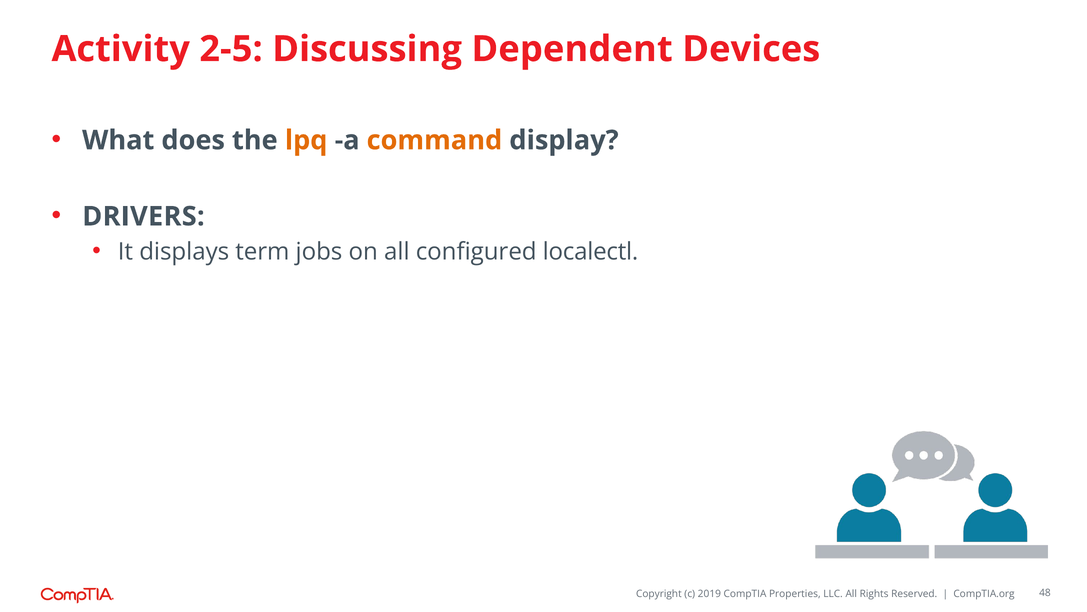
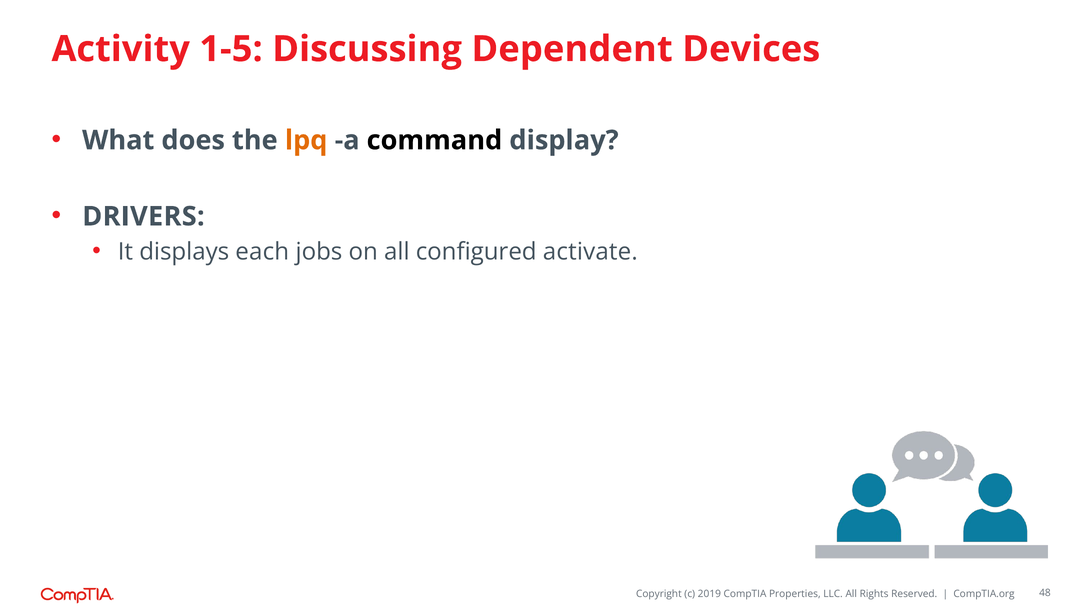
2-5: 2-5 -> 1-5
command colour: orange -> black
term: term -> each
localectl: localectl -> activate
